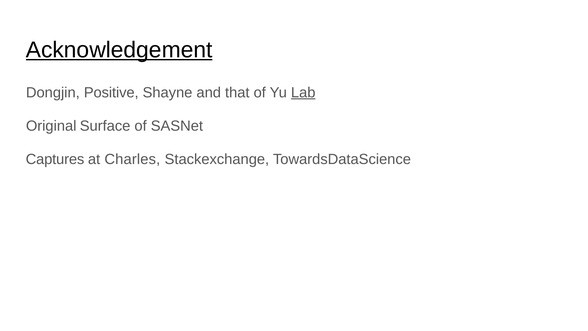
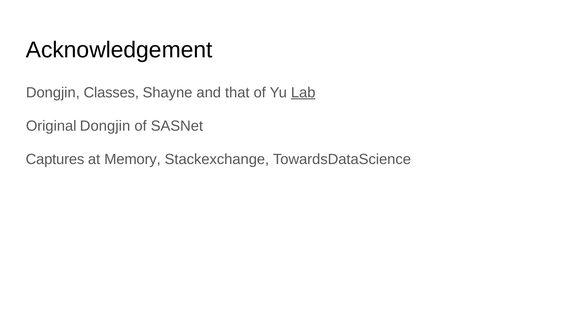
Acknowledgement underline: present -> none
Positive: Positive -> Classes
Original Surface: Surface -> Dongjin
Charles: Charles -> Memory
